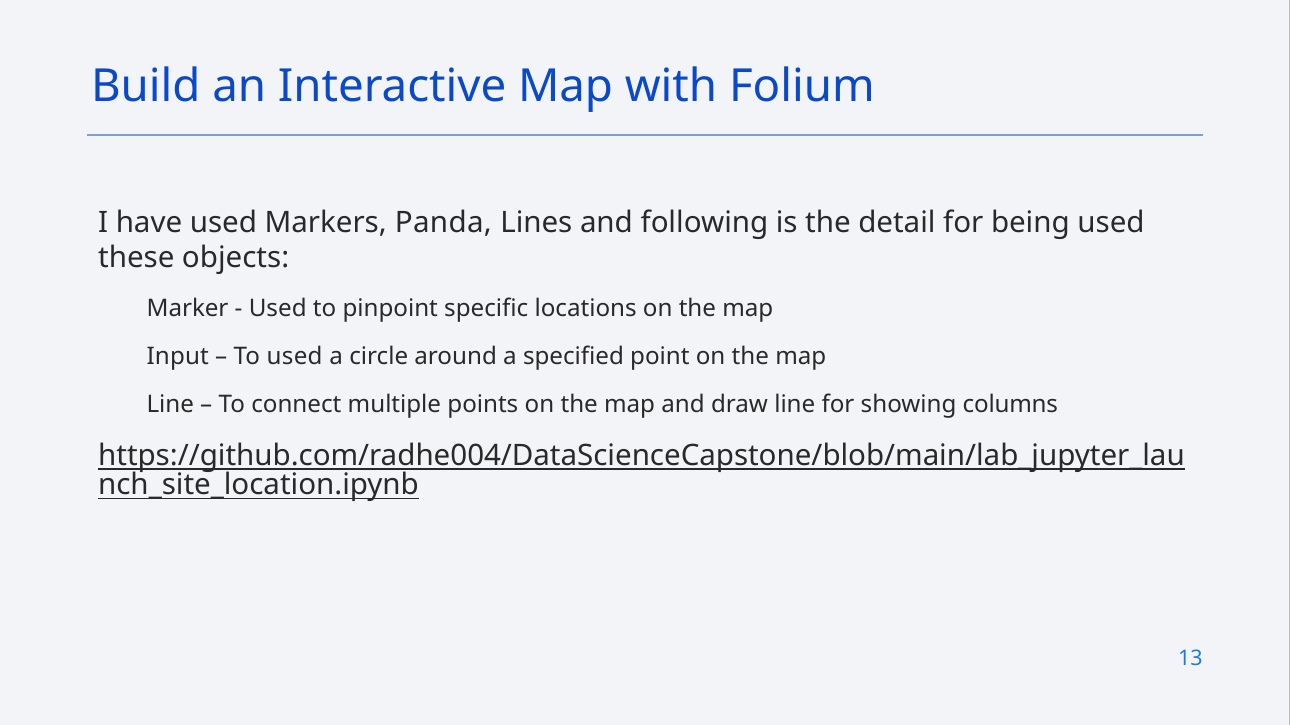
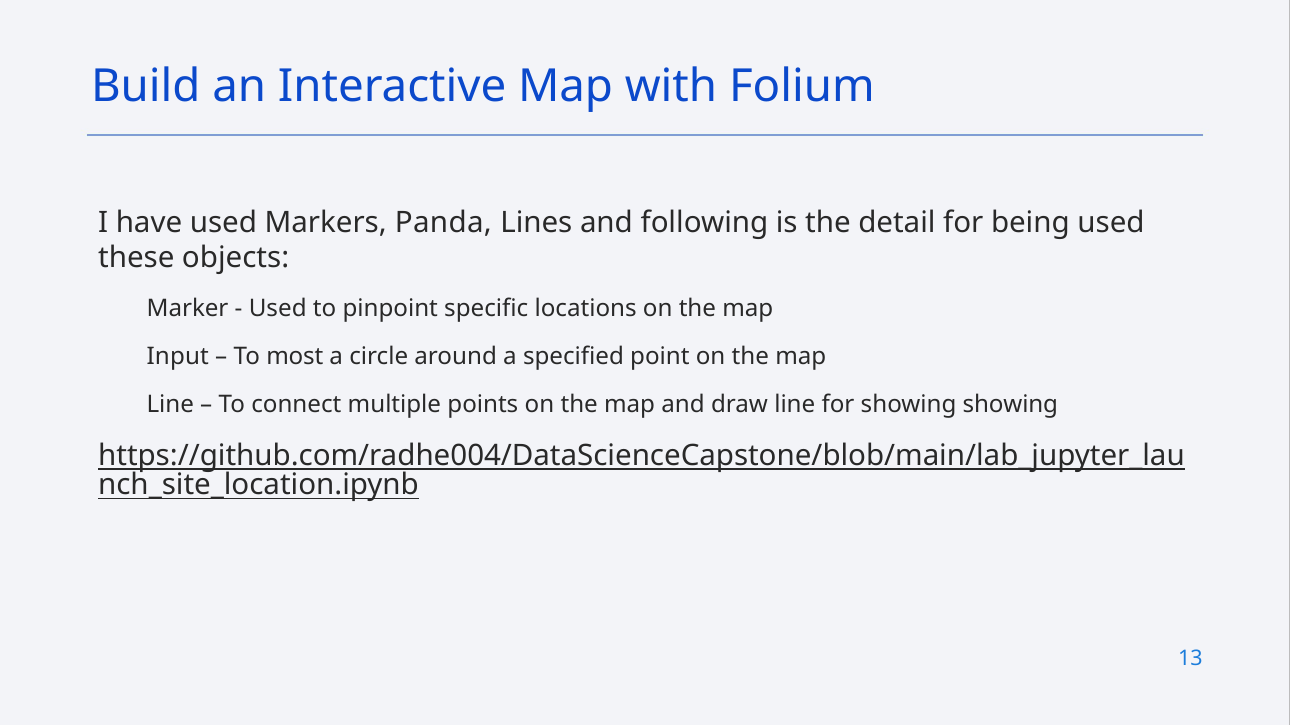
To used: used -> most
showing columns: columns -> showing
